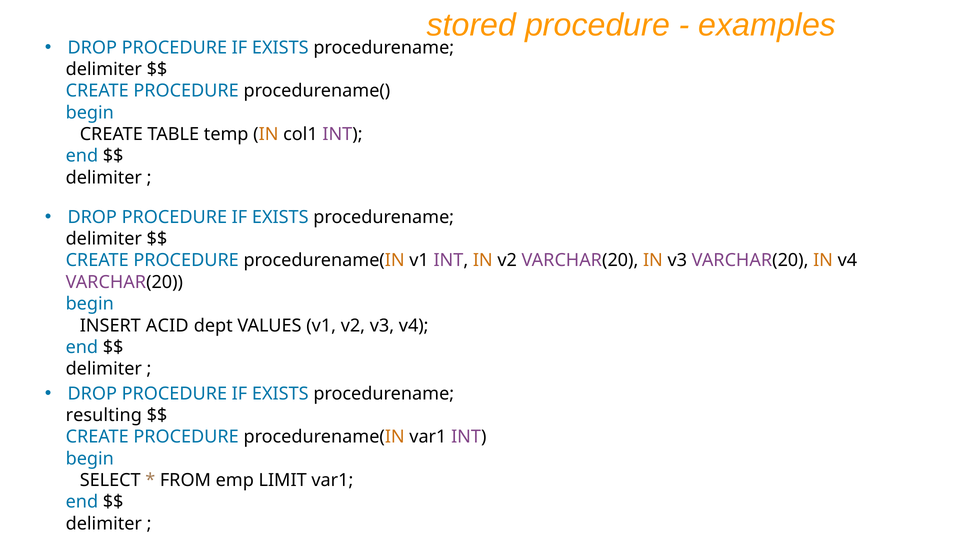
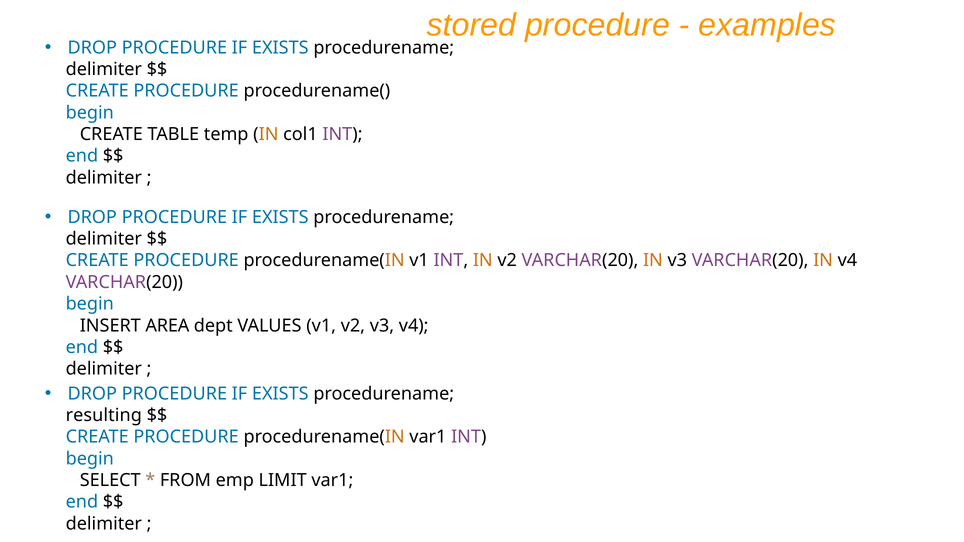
ACID: ACID -> AREA
